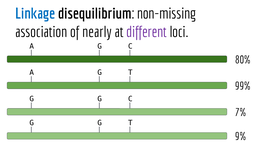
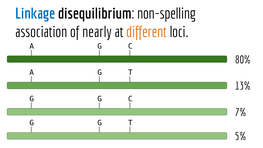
non-missing: non-missing -> non-spelling
different colour: purple -> orange
99%: 99% -> 13%
9%: 9% -> 5%
